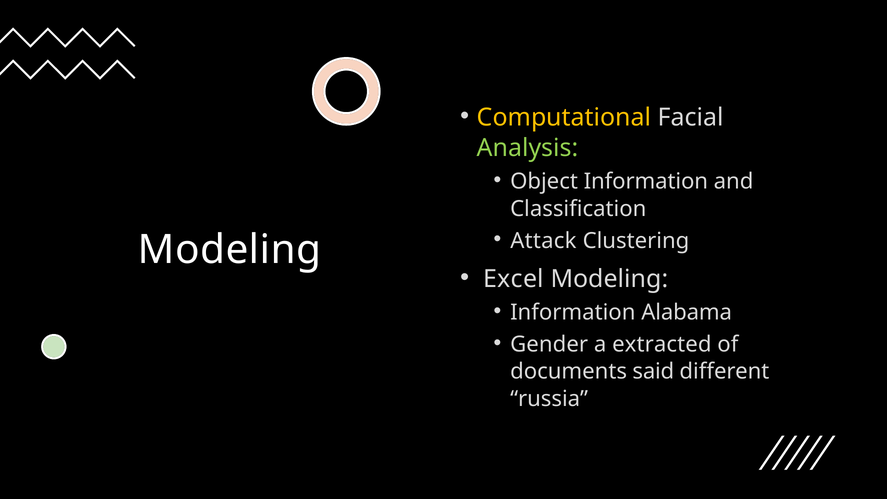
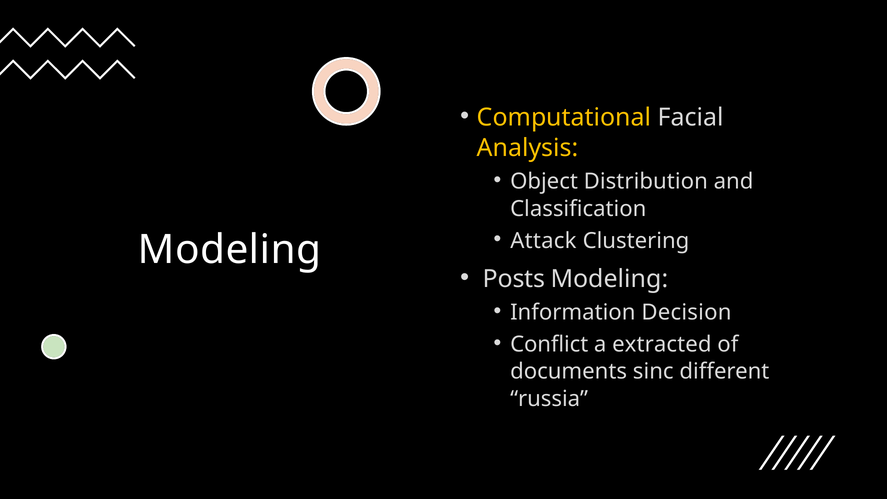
Analysis colour: light green -> yellow
Object Information: Information -> Distribution
Excel: Excel -> Posts
Alabama: Alabama -> Decision
Gender: Gender -> Conflict
said: said -> sinc
